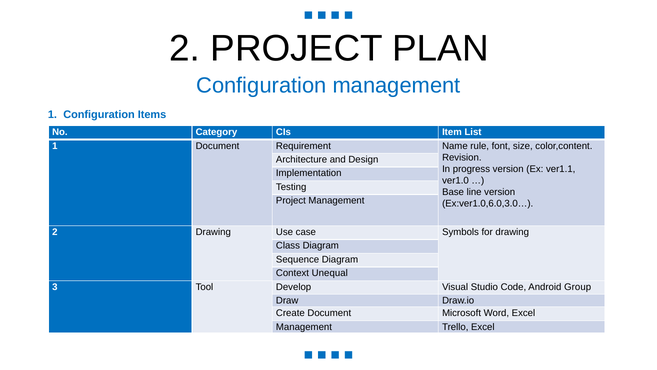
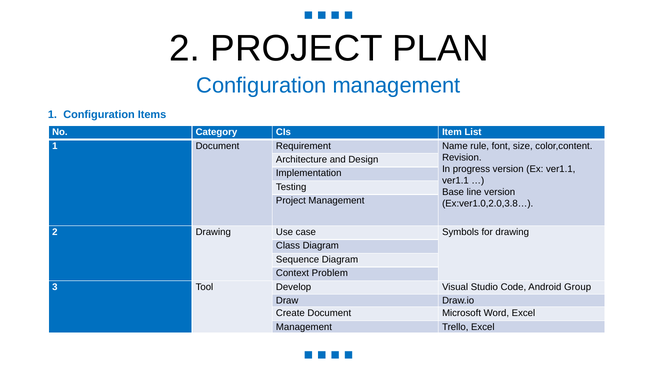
ver1.0 at (455, 180): ver1.0 -> ver1.1
Ex:ver1.0,6.0,3.0…: Ex:ver1.0,6.0,3.0… -> Ex:ver1.0,2.0,3.8…
Unequal: Unequal -> Problem
